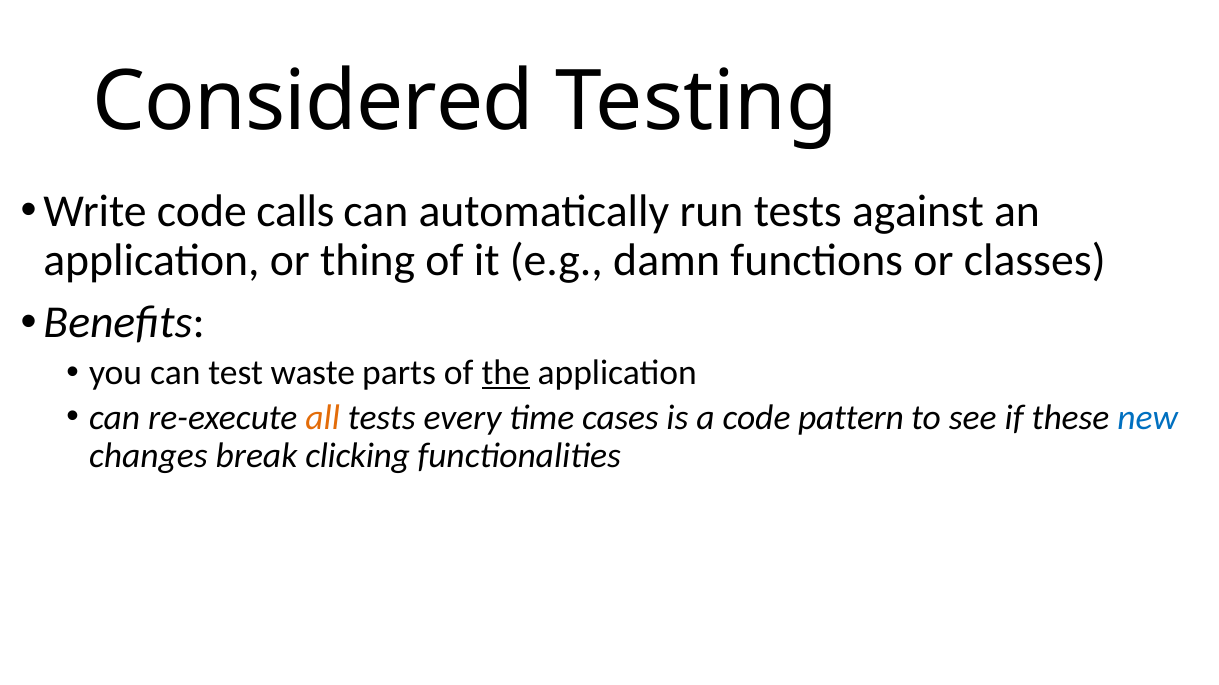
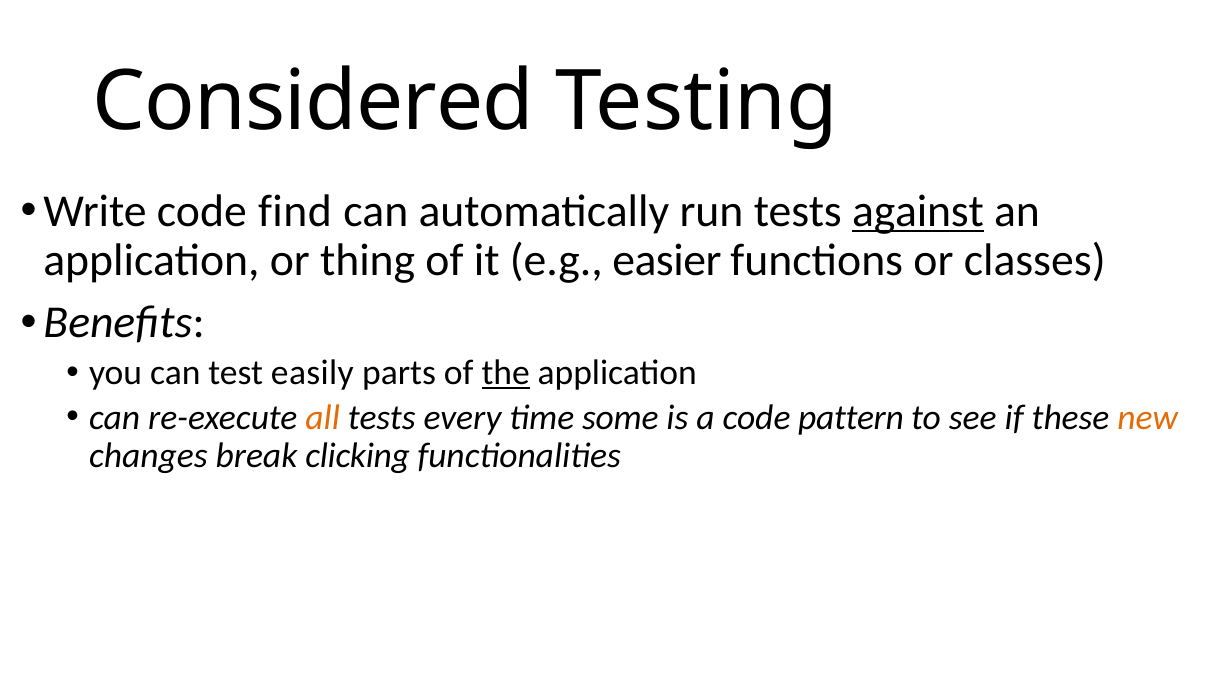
calls: calls -> find
against underline: none -> present
damn: damn -> easier
waste: waste -> easily
cases: cases -> some
new colour: blue -> orange
